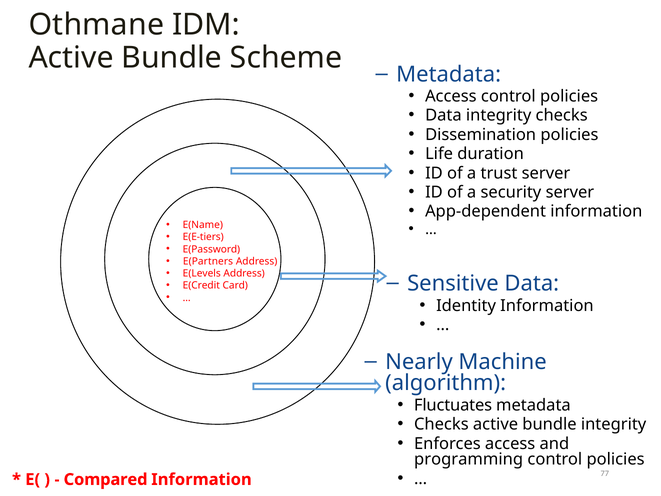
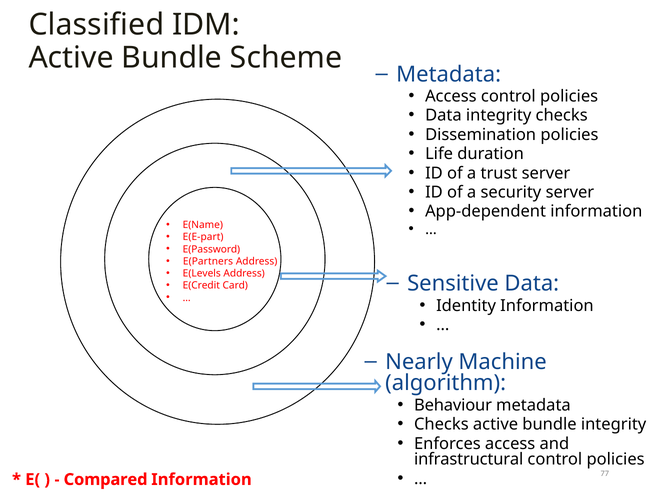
Othmane: Othmane -> Classified
E(E-tiers: E(E-tiers -> E(E-part
Fluctuates: Fluctuates -> Behaviour
programming: programming -> infrastructural
